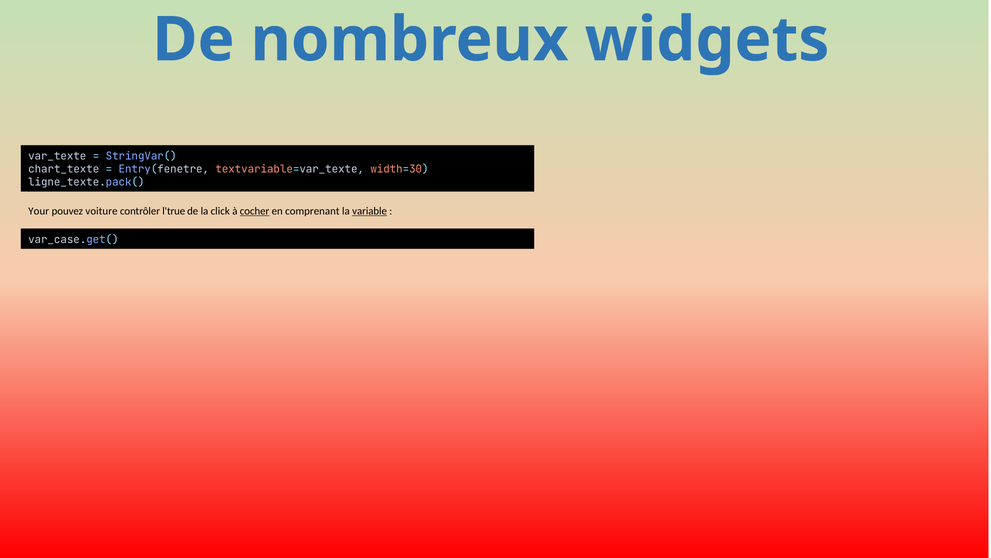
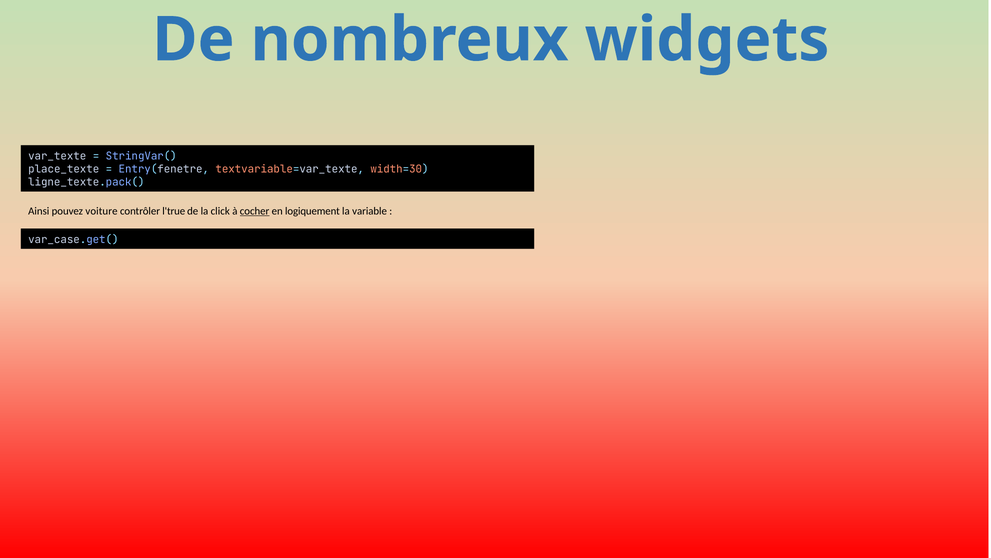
chart_texte: chart_texte -> place_texte
Your: Your -> Ainsi
comprenant: comprenant -> logiquement
variable underline: present -> none
